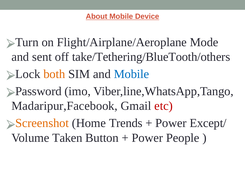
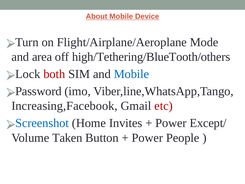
sent: sent -> area
take/Tethering/BlueTooth/others: take/Tethering/BlueTooth/others -> high/Tethering/BlueTooth/others
both colour: orange -> red
Madaripur,Facebook: Madaripur,Facebook -> Increasing,Facebook
Screenshot colour: orange -> blue
Trends: Trends -> Invites
